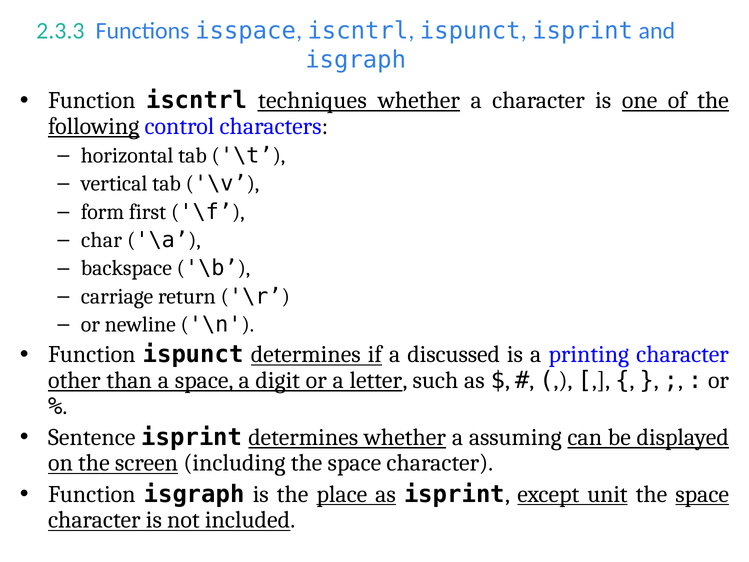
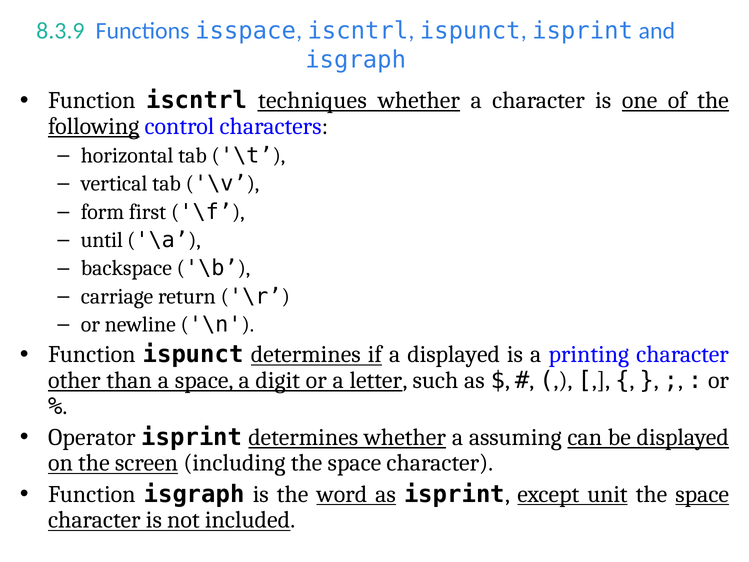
2.3.3: 2.3.3 -> 8.3.9
char: char -> until
a discussed: discussed -> displayed
Sentence: Sentence -> Operator
place: place -> word
